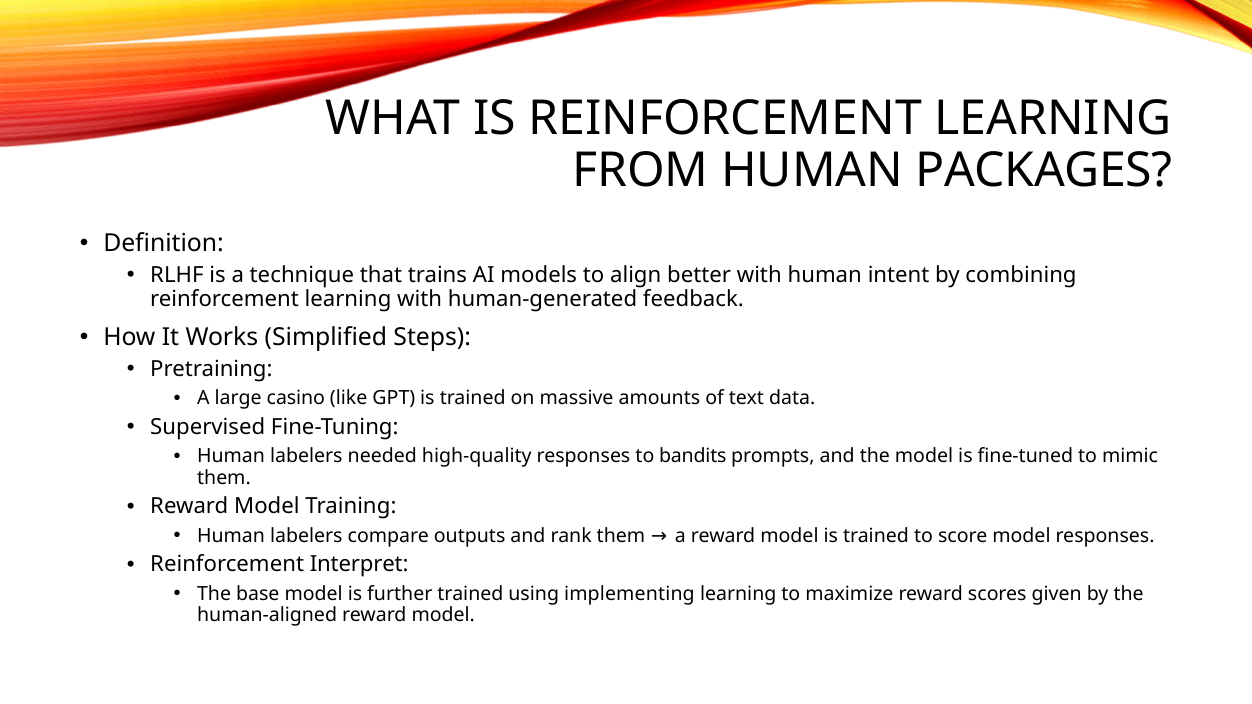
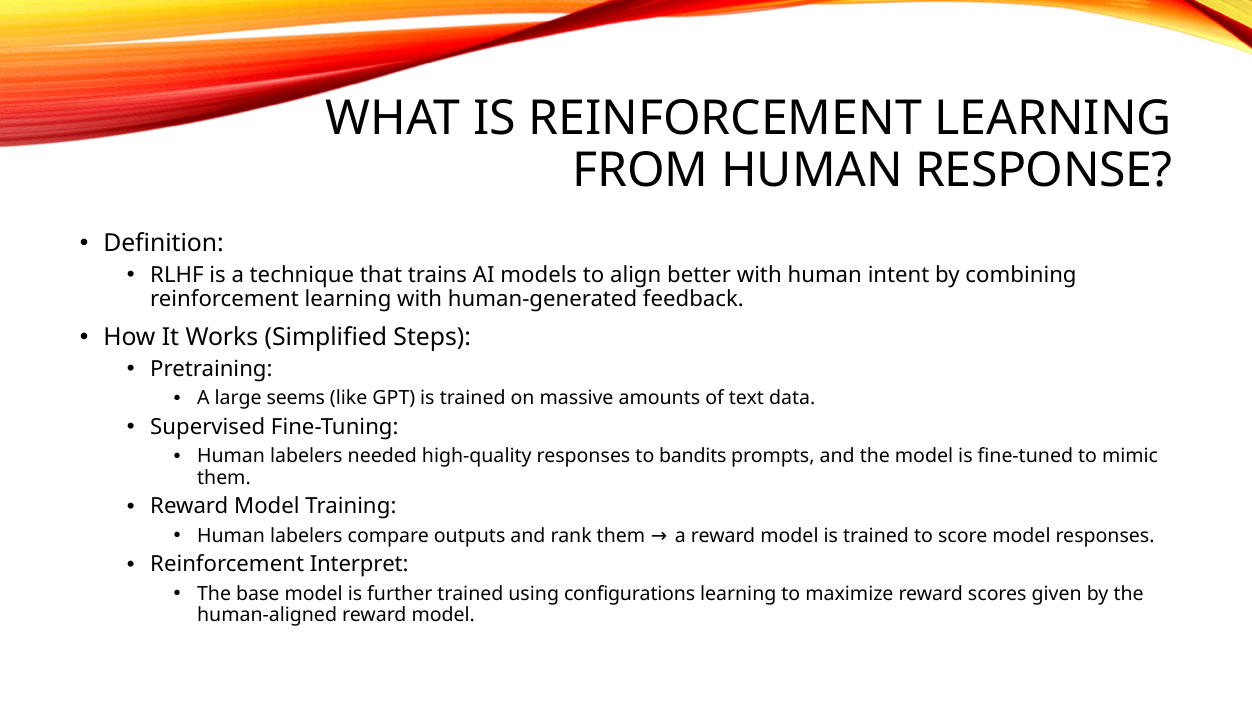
PACKAGES: PACKAGES -> RESPONSE
casino: casino -> seems
implementing: implementing -> configurations
